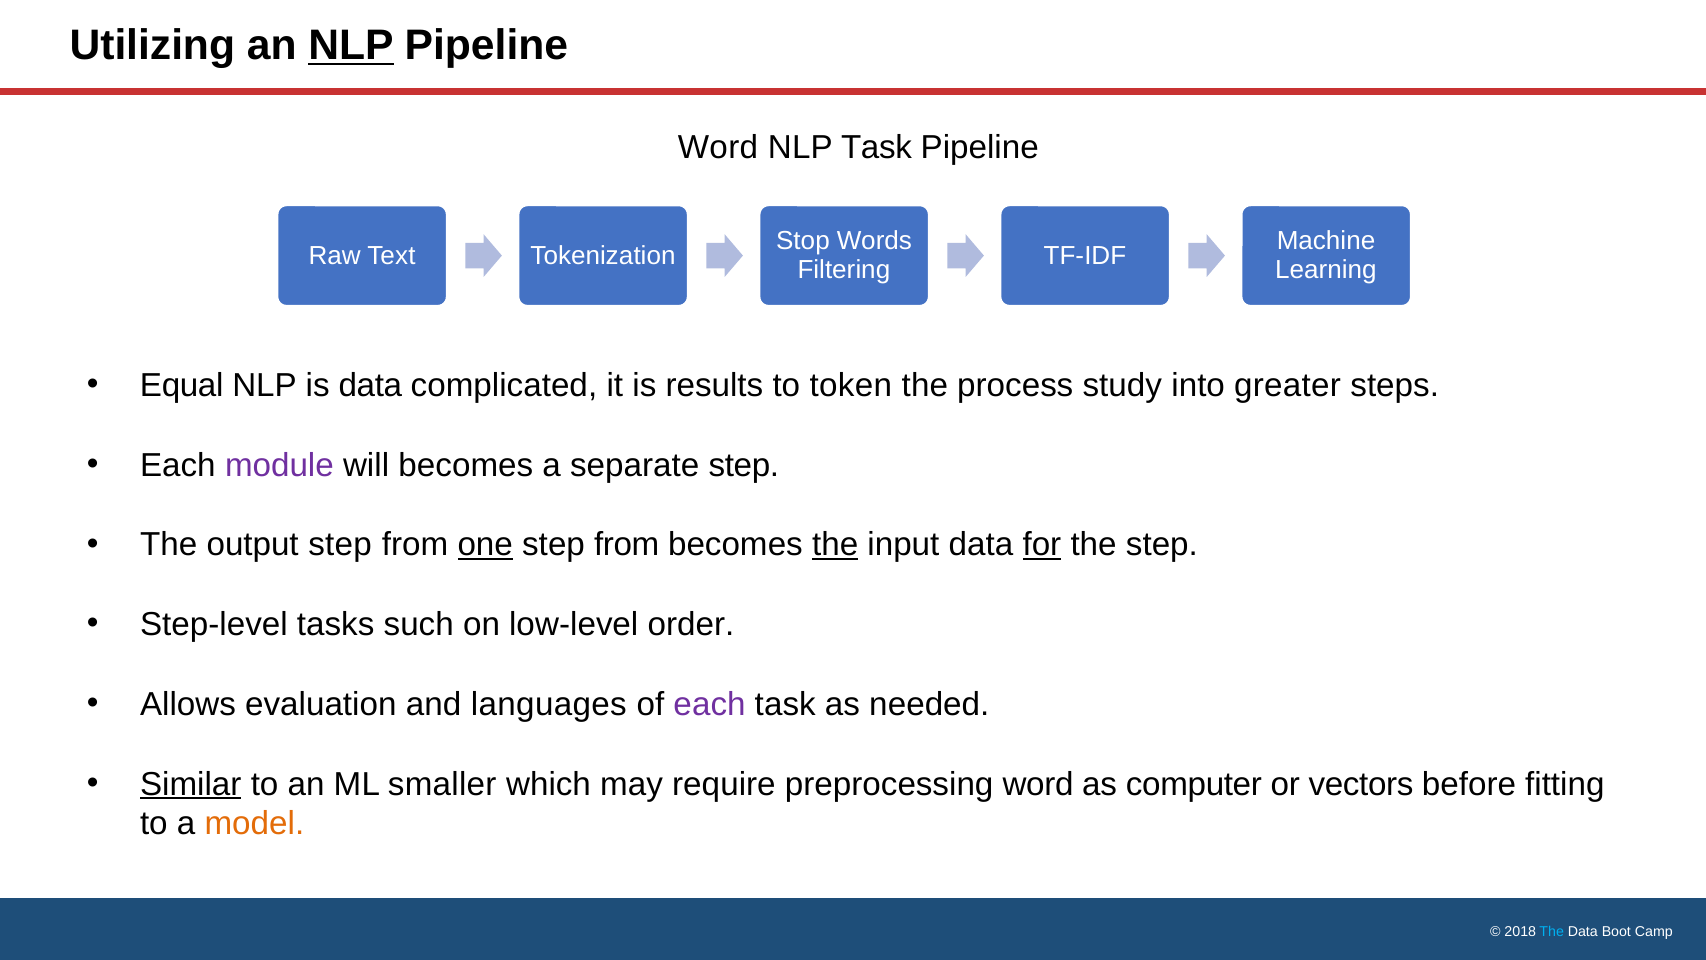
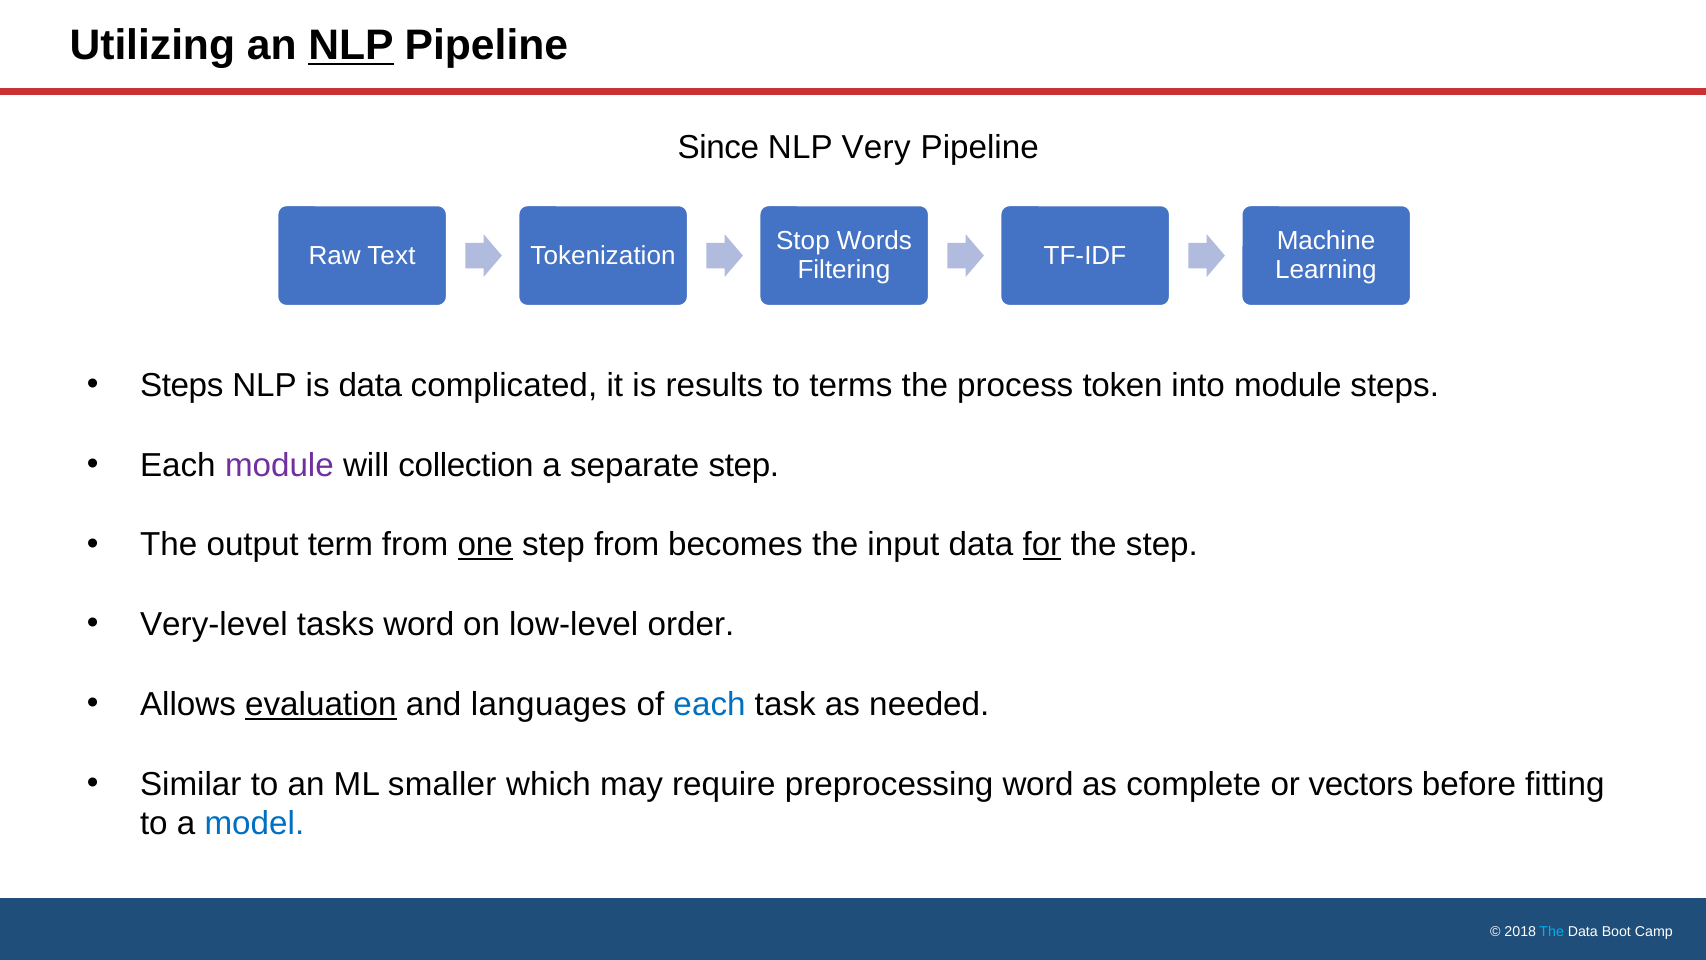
Word at (718, 147): Word -> Since
NLP Task: Task -> Very
Equal at (182, 386): Equal -> Steps
token: token -> terms
study: study -> token
into greater: greater -> module
will becomes: becomes -> collection
output step: step -> term
the at (835, 545) underline: present -> none
Step-level: Step-level -> Very-level
tasks such: such -> word
evaluation underline: none -> present
each at (710, 704) colour: purple -> blue
Similar underline: present -> none
computer: computer -> complete
model colour: orange -> blue
